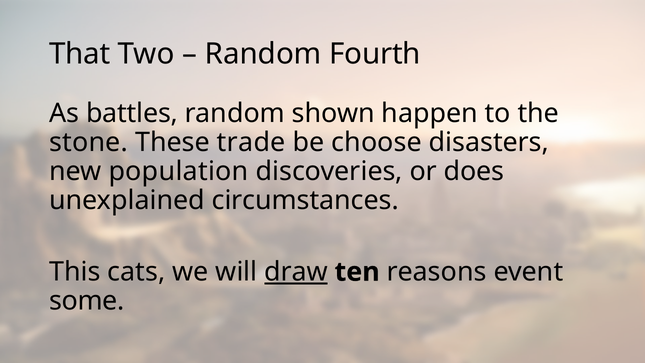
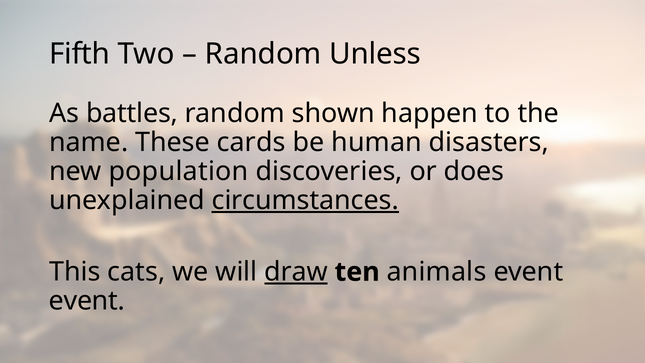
That: That -> Fifth
Fourth: Fourth -> Unless
stone: stone -> name
trade: trade -> cards
choose: choose -> human
circumstances underline: none -> present
reasons: reasons -> animals
some at (87, 301): some -> event
